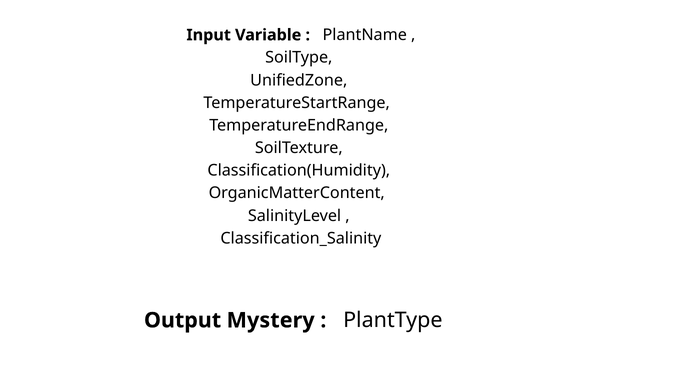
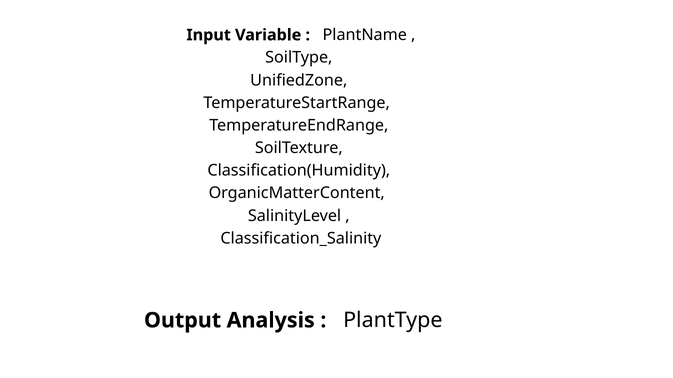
Mystery: Mystery -> Analysis
